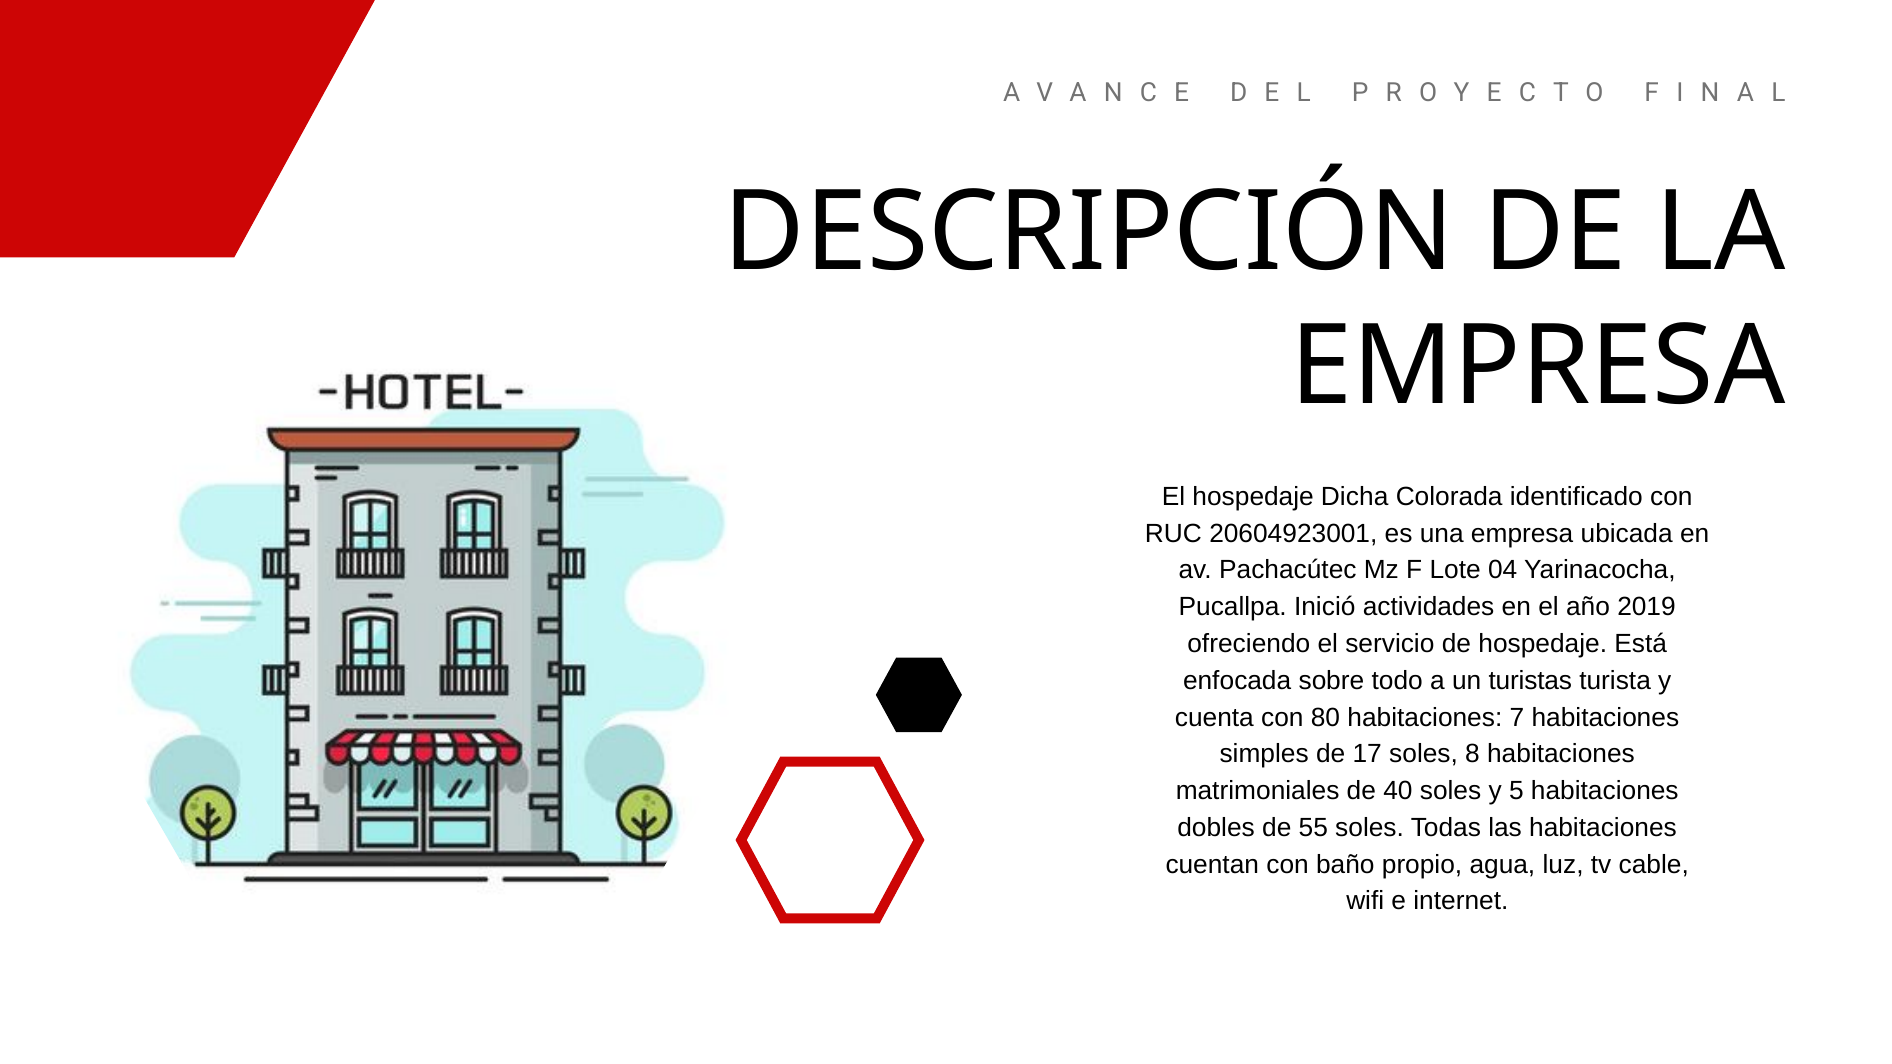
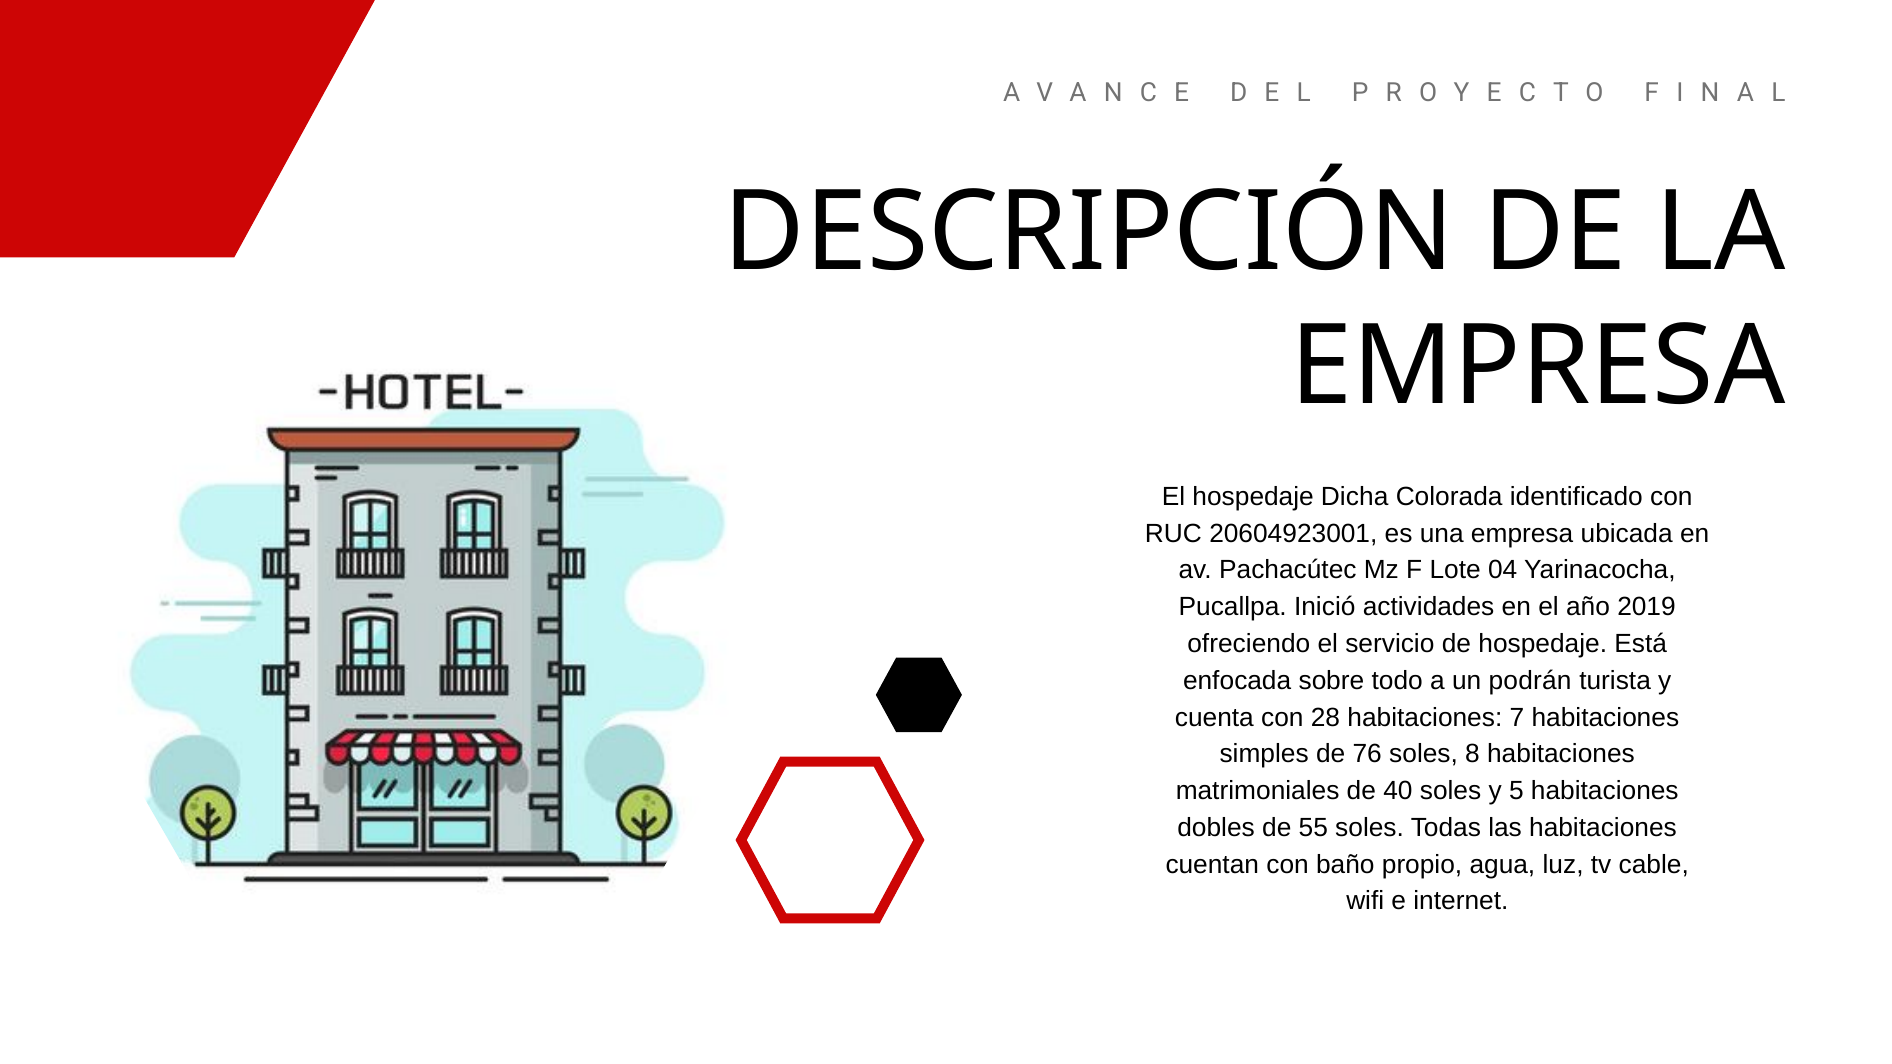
turistas: turistas -> podrán
80: 80 -> 28
17: 17 -> 76
